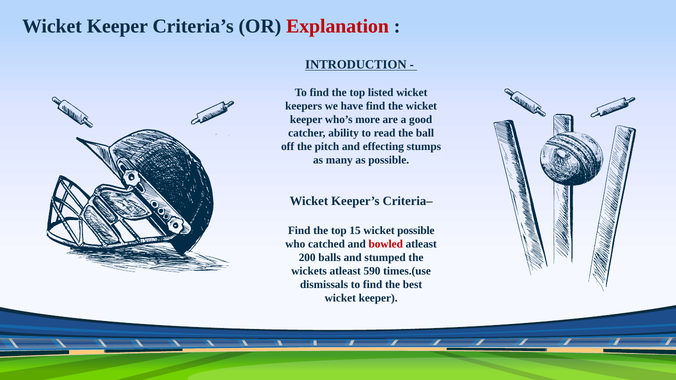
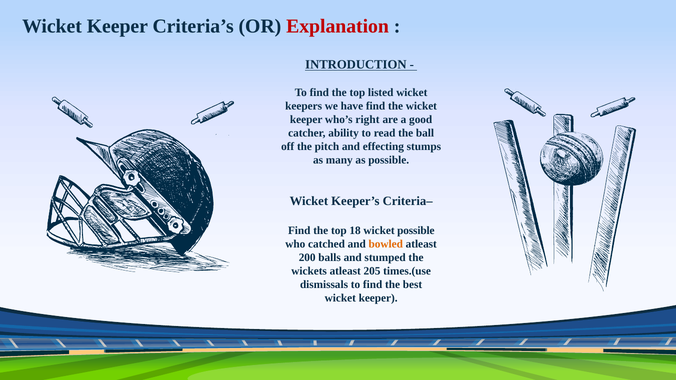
more: more -> right
15: 15 -> 18
bowled colour: red -> orange
590: 590 -> 205
